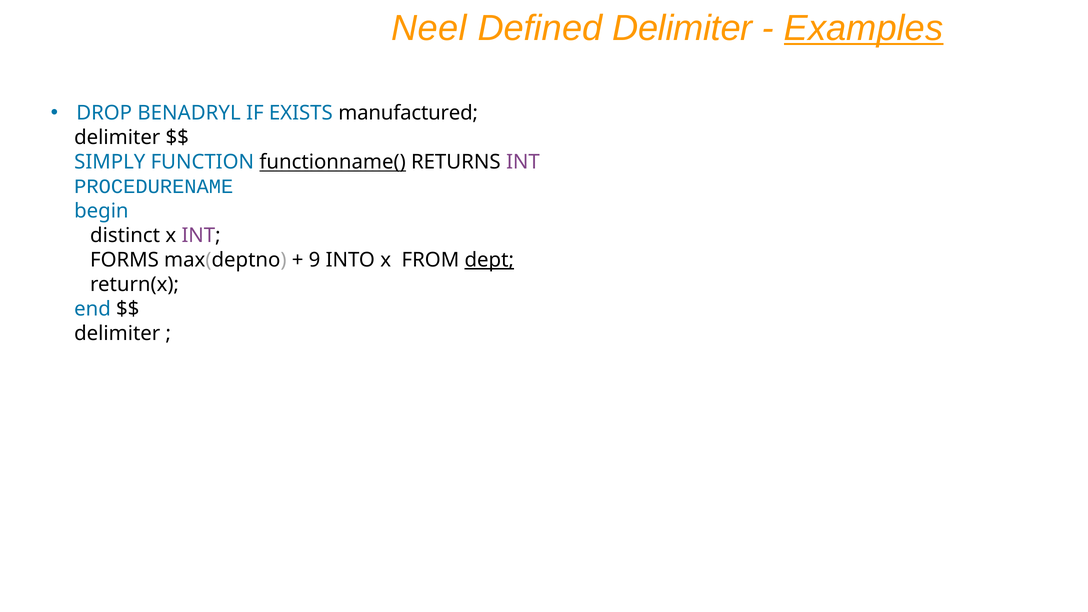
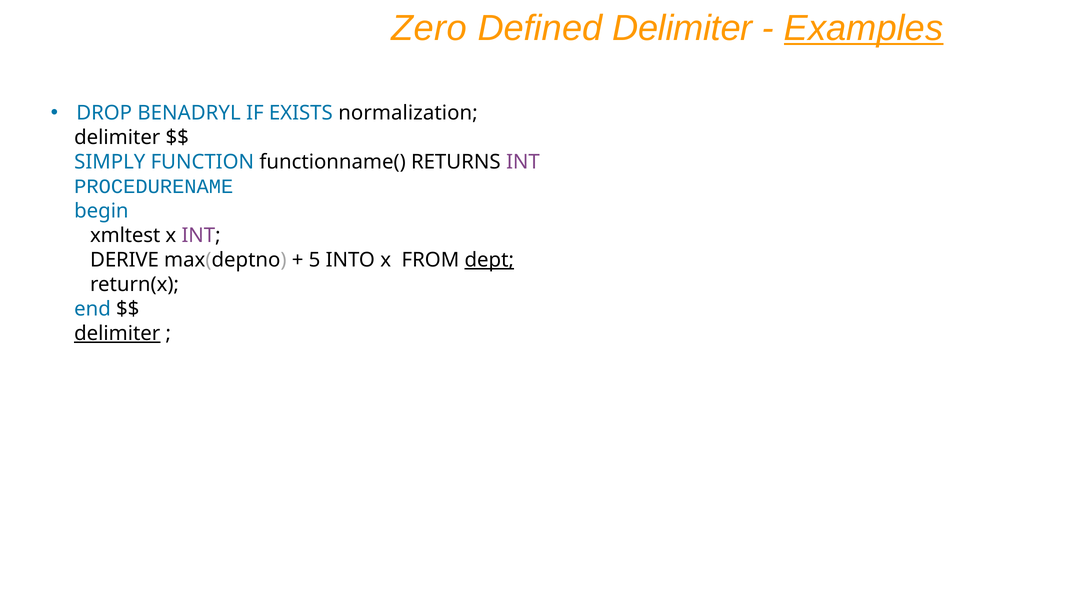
Neel: Neel -> Zero
manufactured: manufactured -> normalization
functionname( underline: present -> none
distinct: distinct -> xmltest
FORMS: FORMS -> DERIVE
9: 9 -> 5
delimiter at (117, 334) underline: none -> present
